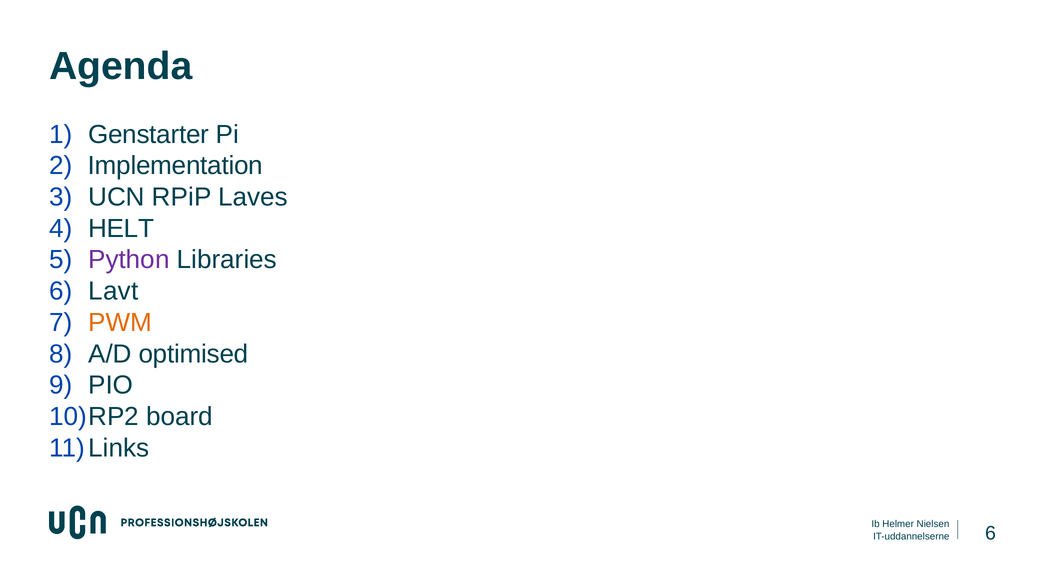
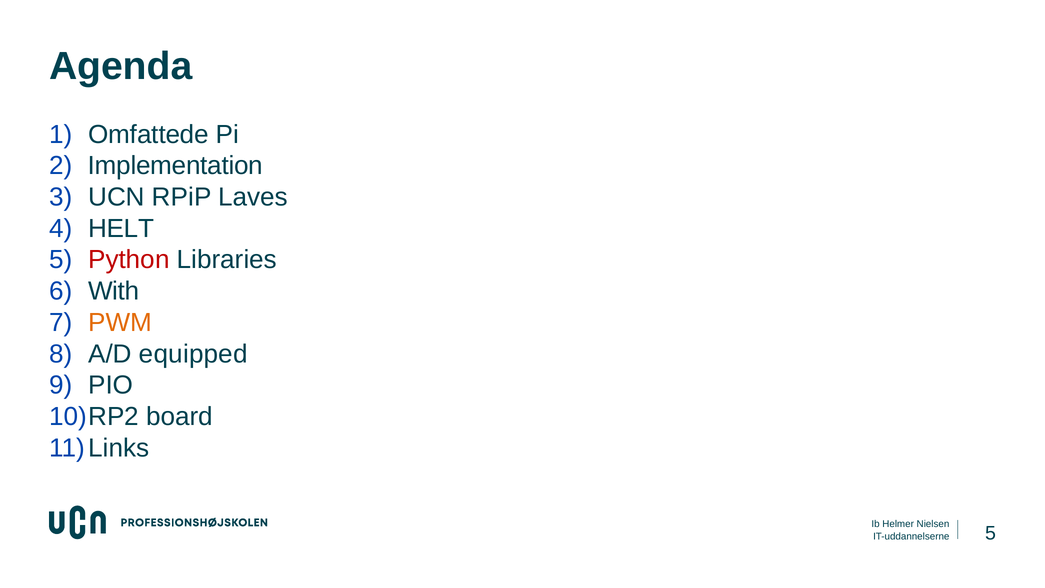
Genstarter: Genstarter -> Omfattede
Python colour: purple -> red
Lavt: Lavt -> With
optimised: optimised -> equipped
6 at (991, 533): 6 -> 5
